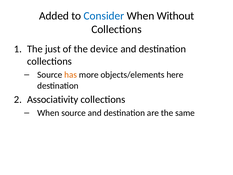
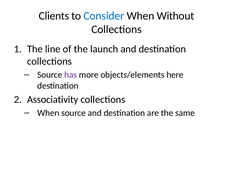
Added: Added -> Clients
just: just -> line
device: device -> launch
has colour: orange -> purple
